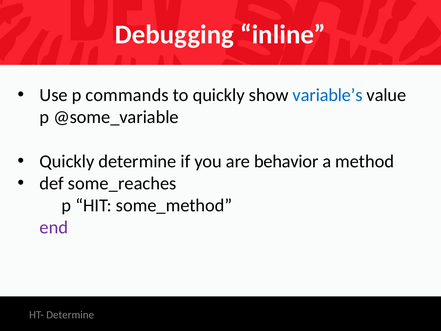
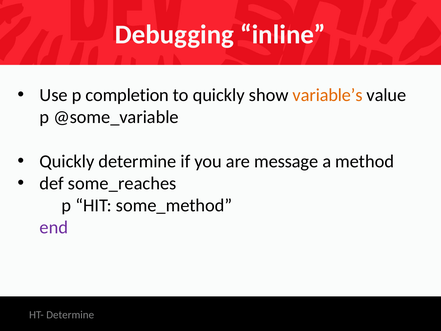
commands: commands -> completion
variable’s colour: blue -> orange
behavior: behavior -> message
